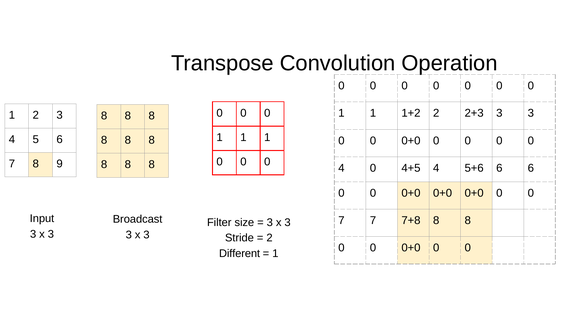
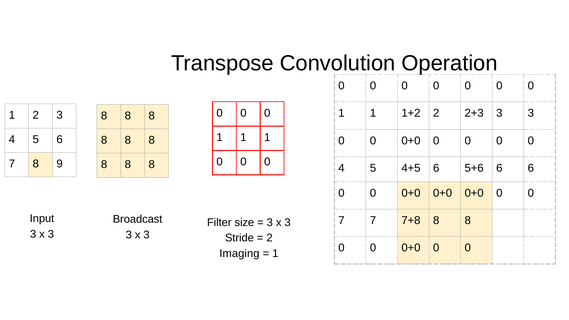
0 at (373, 168): 0 -> 5
4+5 4: 4 -> 6
Different: Different -> Imaging
